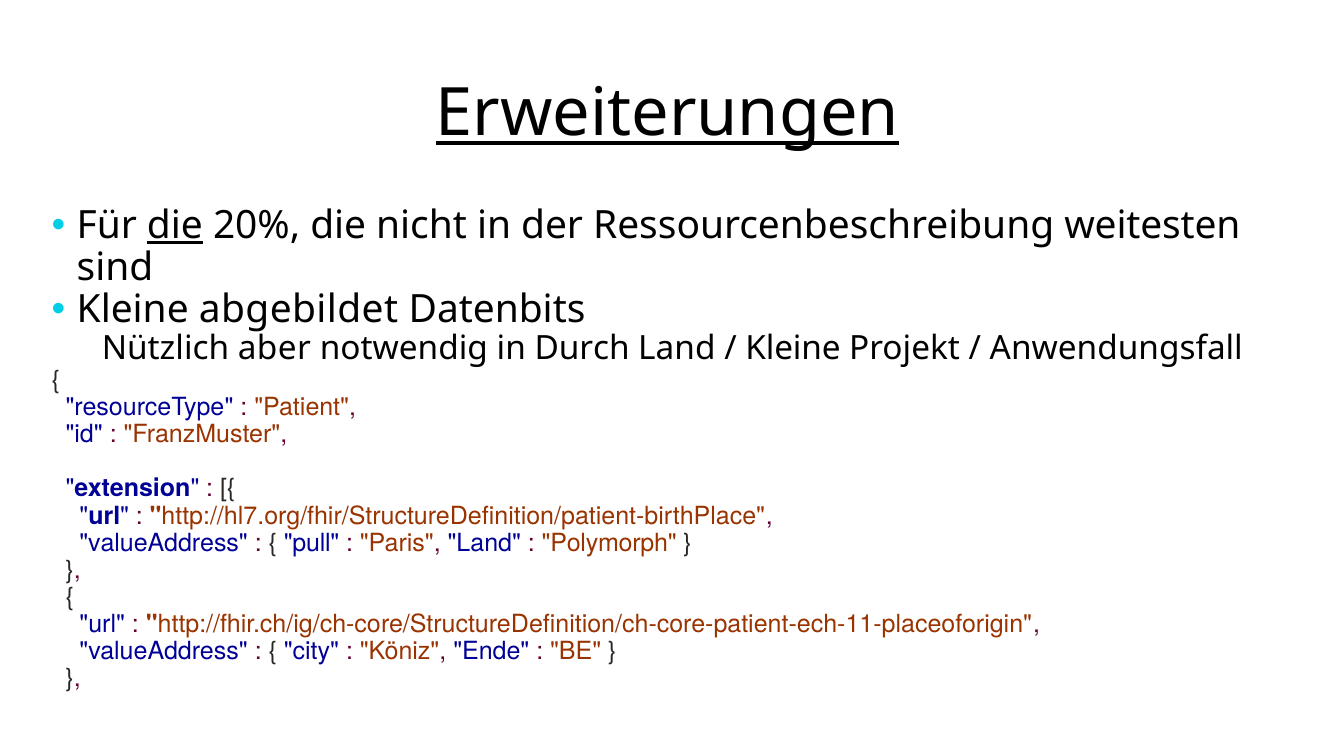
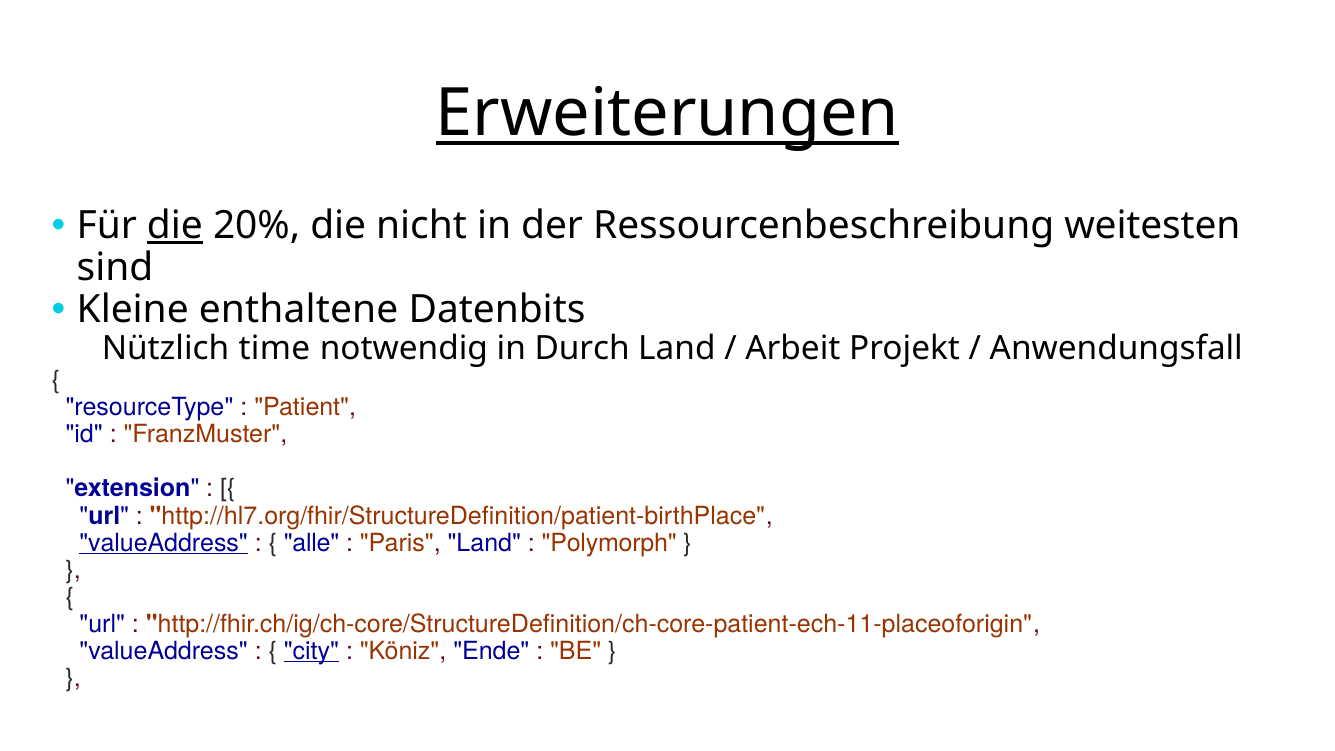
abgebildet: abgebildet -> enthaltene
aber: aber -> time
Kleine at (793, 349): Kleine -> Arbeit
valueAddress at (164, 543) underline: none -> present
pull: pull -> alle
city underline: none -> present
